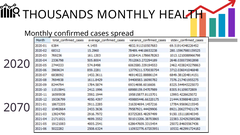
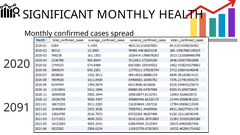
THOUSANDS: THOUSANDS -> SIGNIFICANT
2070: 2070 -> 2091
